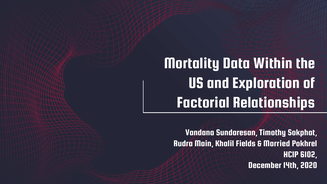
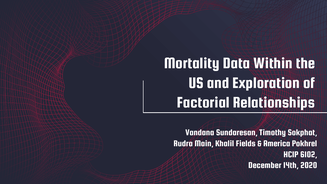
Married: Married -> America
